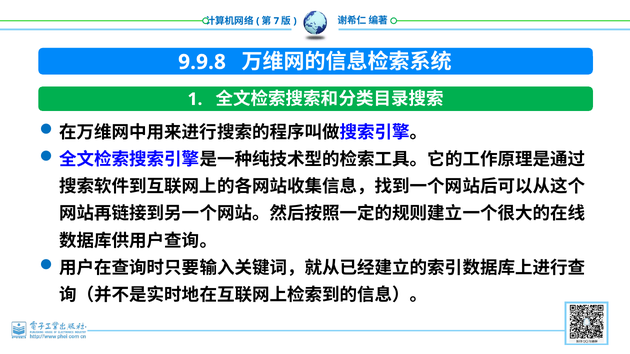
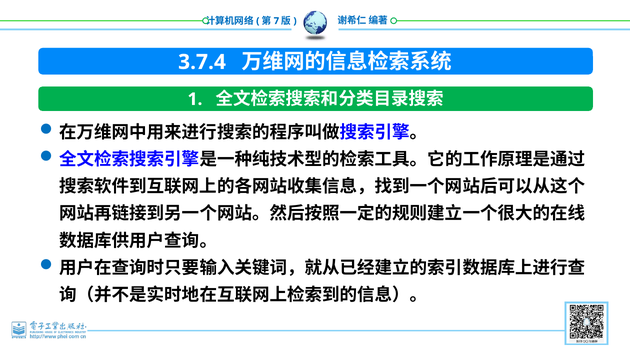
9.9.8: 9.9.8 -> 3.7.4
